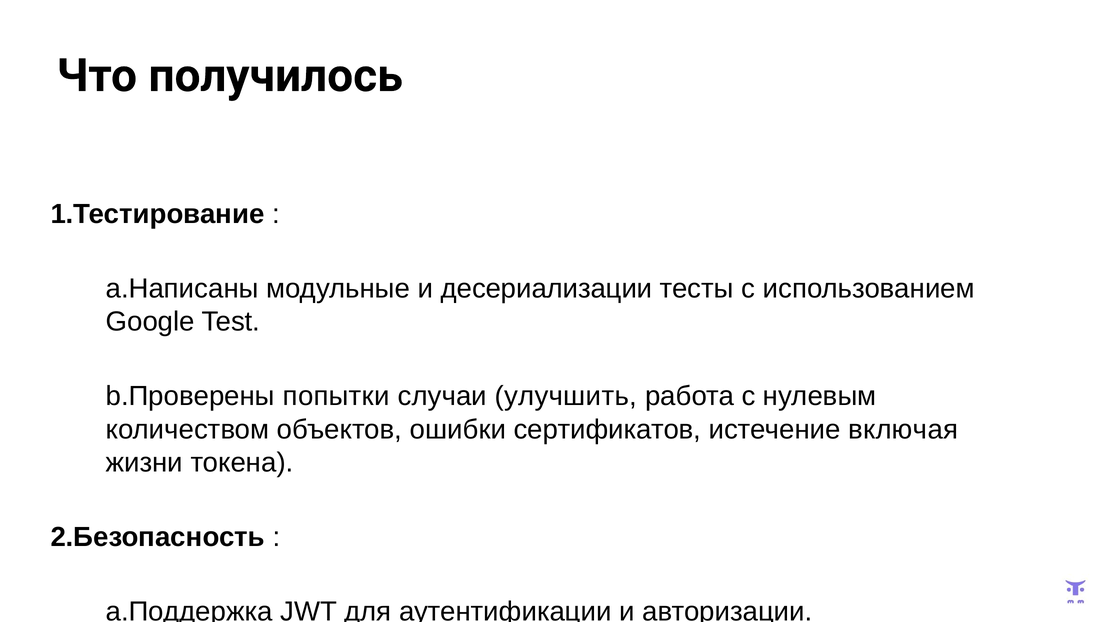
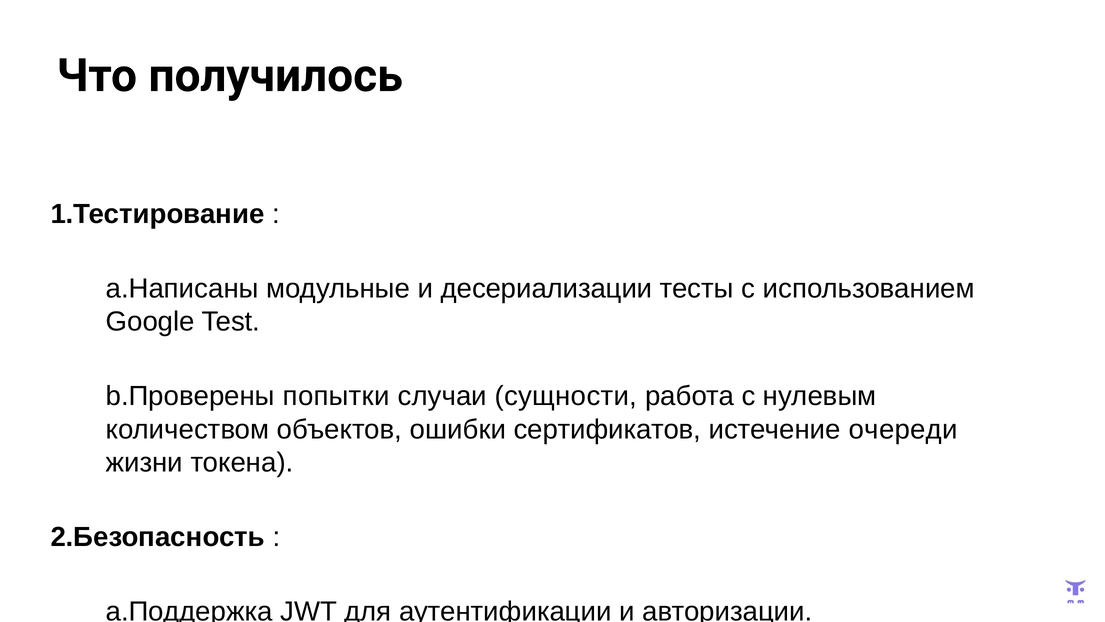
улучшить: улучшить -> сущности
включая: включая -> очереди
